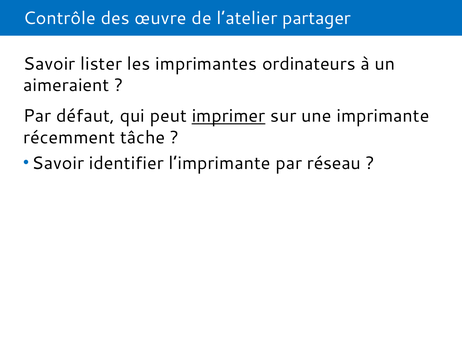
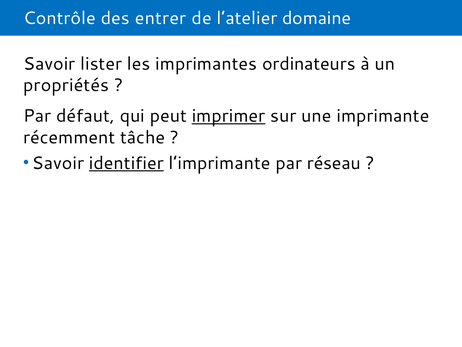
œuvre: œuvre -> entrer
partager: partager -> domaine
aimeraient: aimeraient -> propriétés
identifier underline: none -> present
